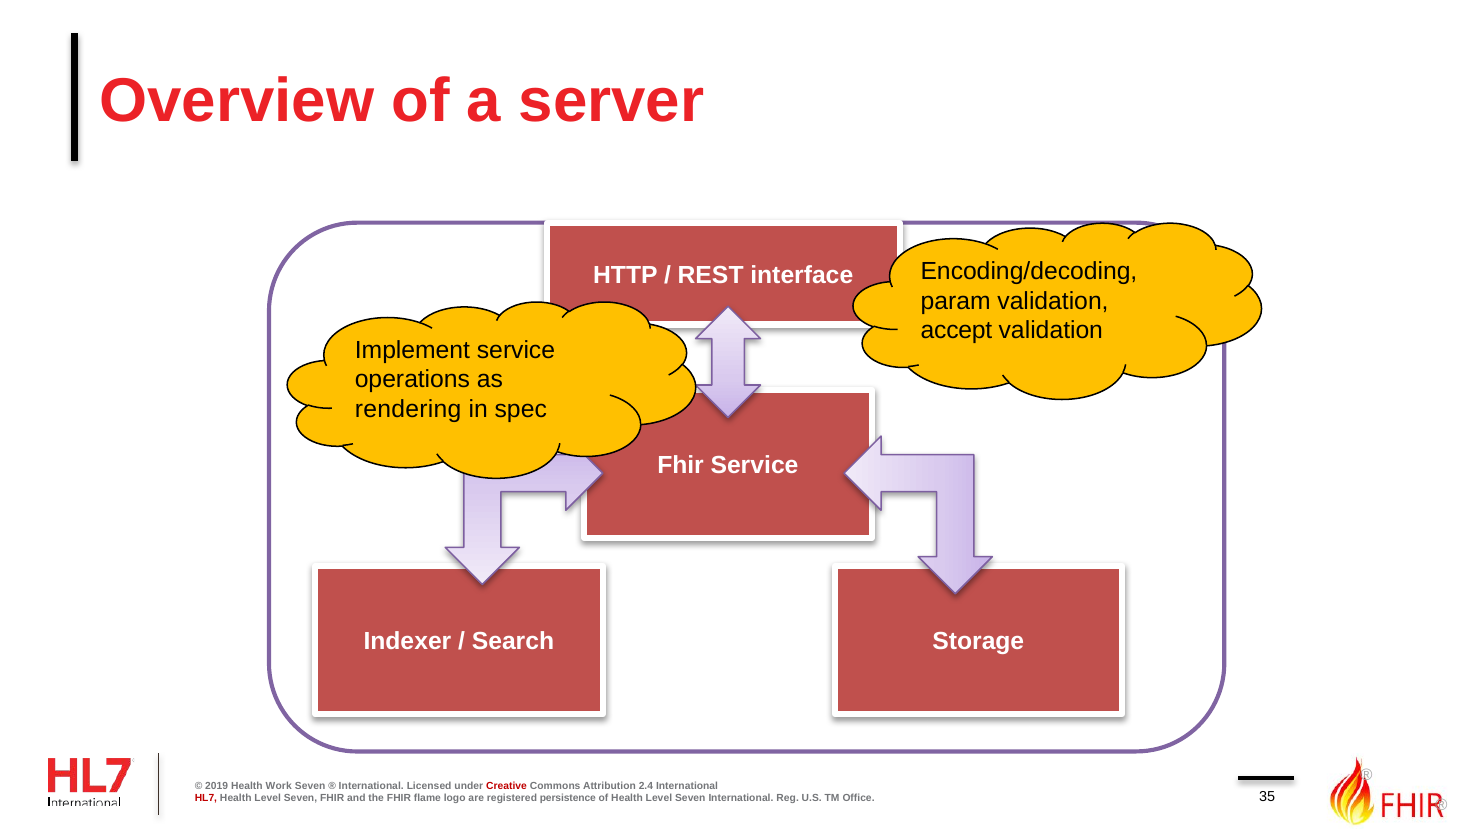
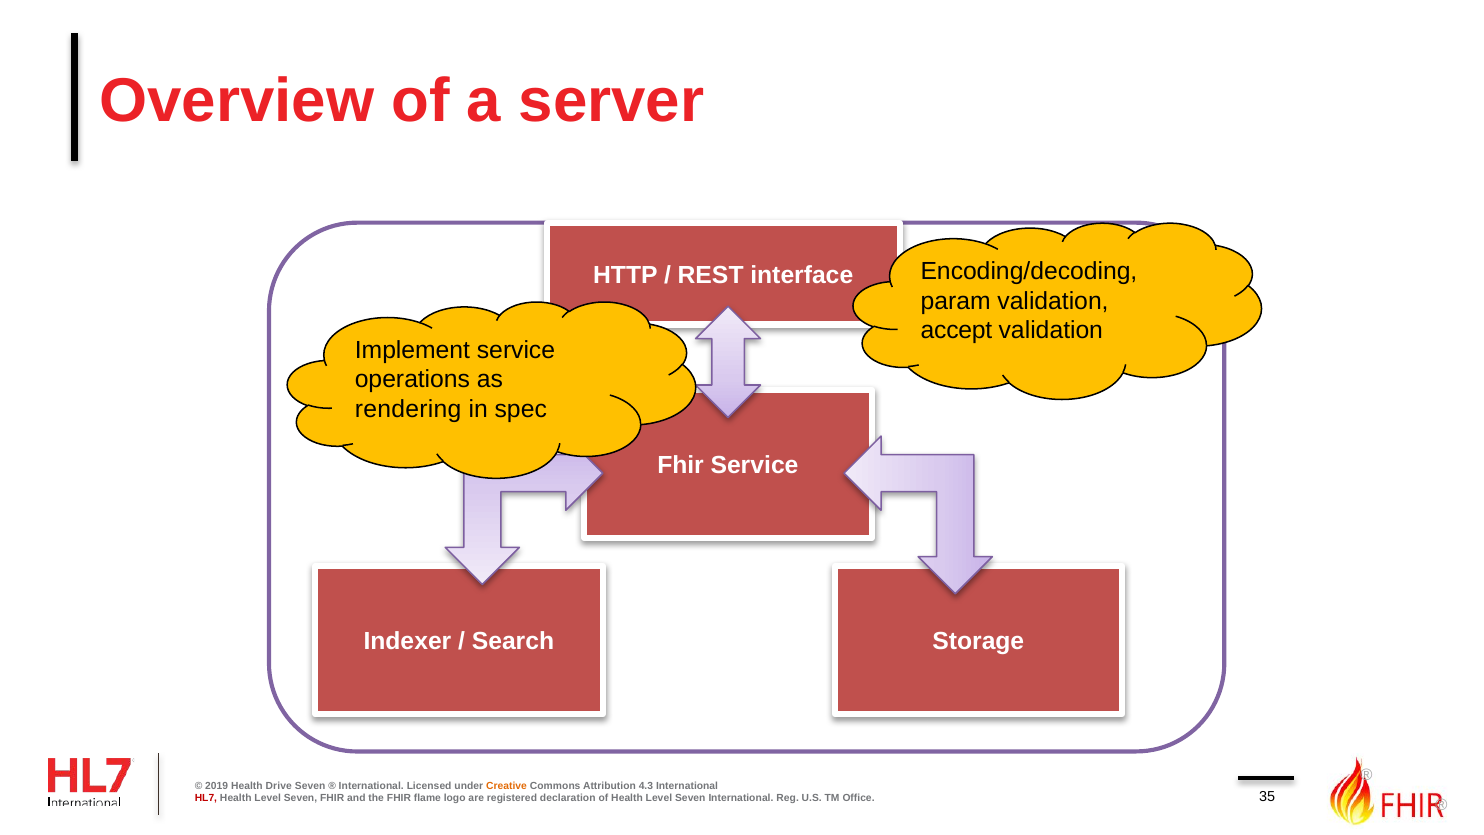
Work: Work -> Drive
Creative colour: red -> orange
2.4: 2.4 -> 4.3
persistence: persistence -> declaration
